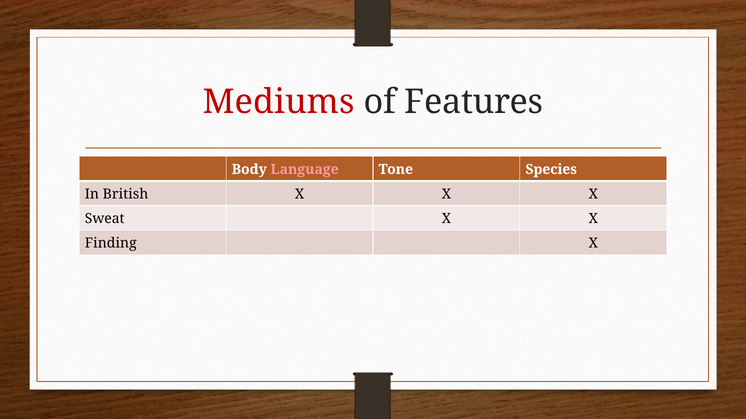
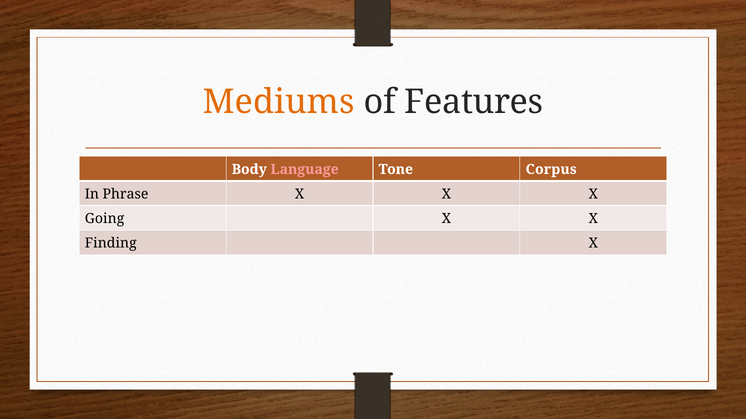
Mediums colour: red -> orange
Species: Species -> Corpus
British: British -> Phrase
Sweat: Sweat -> Going
